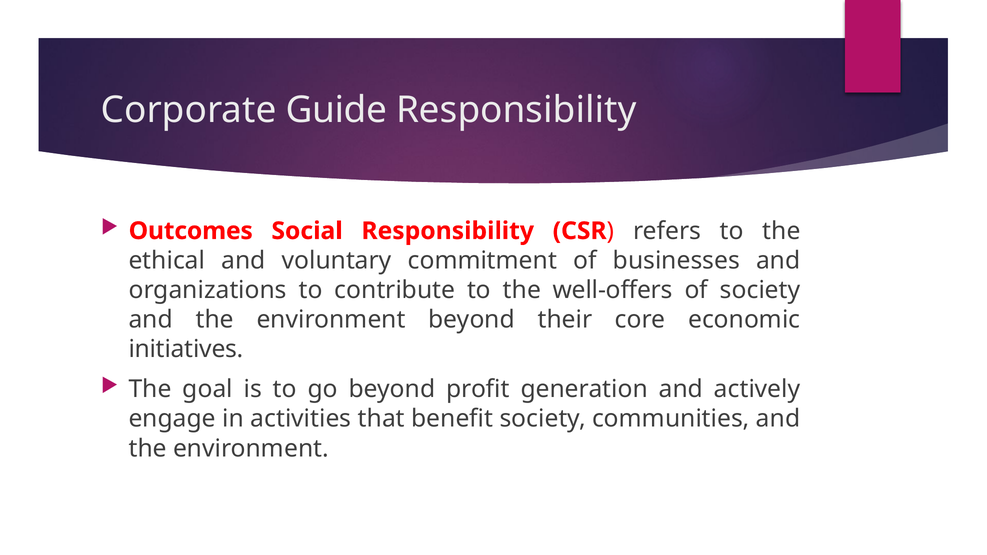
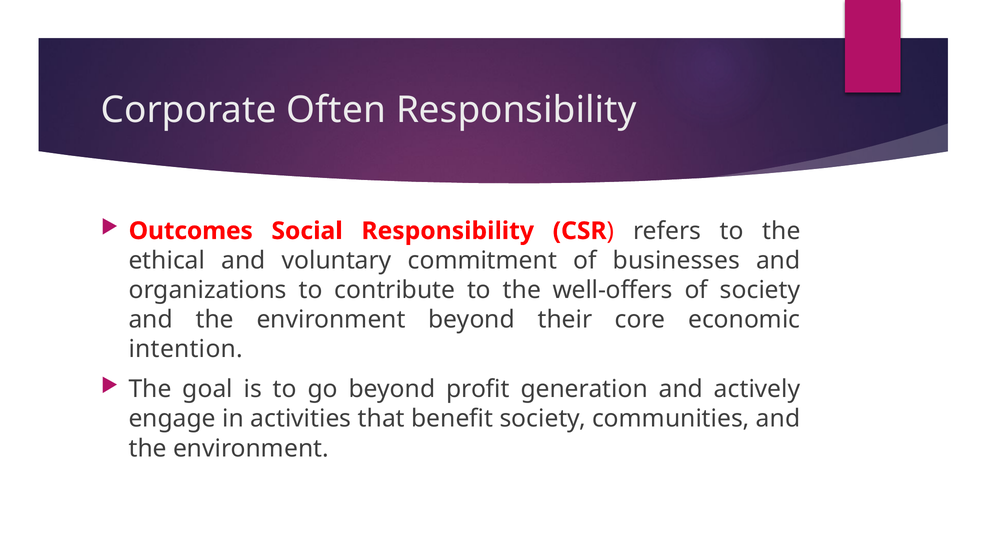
Guide: Guide -> Often
initiatives: initiatives -> intention
